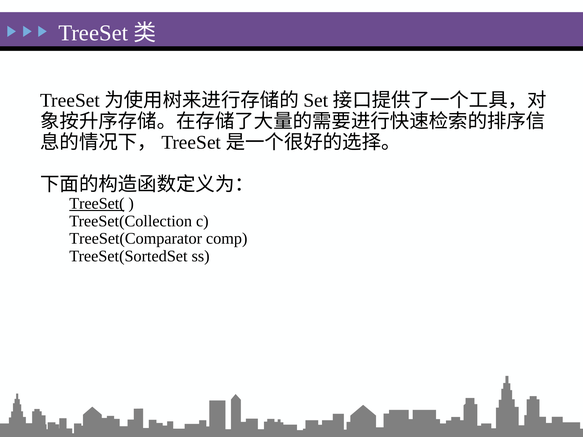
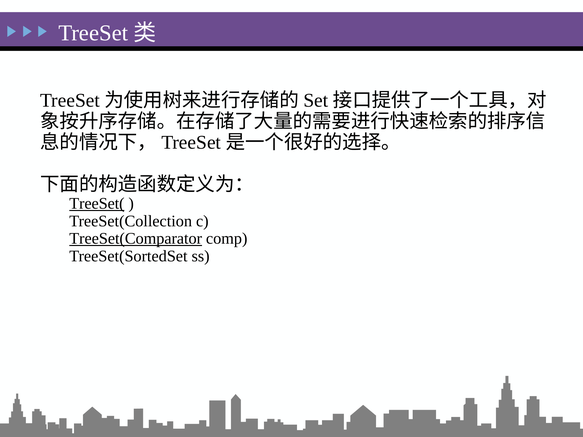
TreeSet(Comparator underline: none -> present
